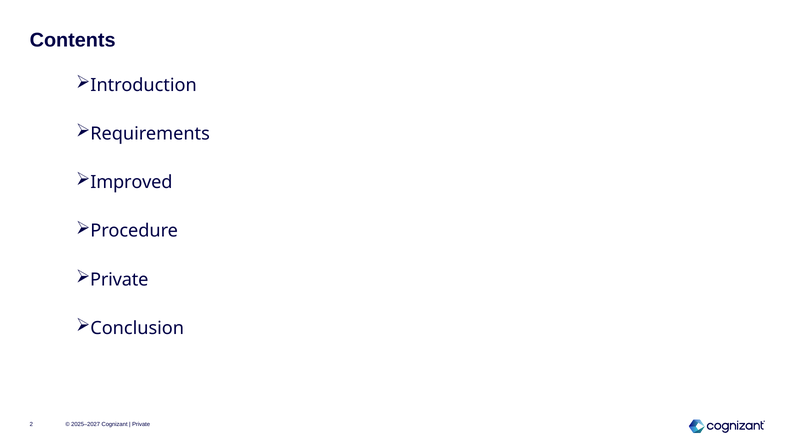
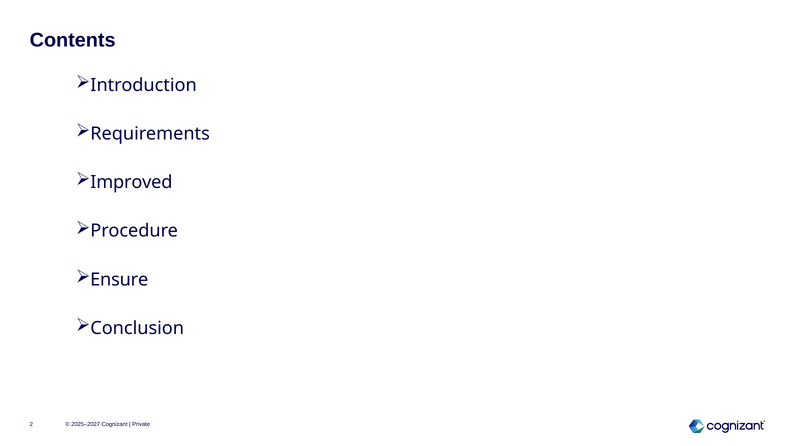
Private at (119, 280): Private -> Ensure
